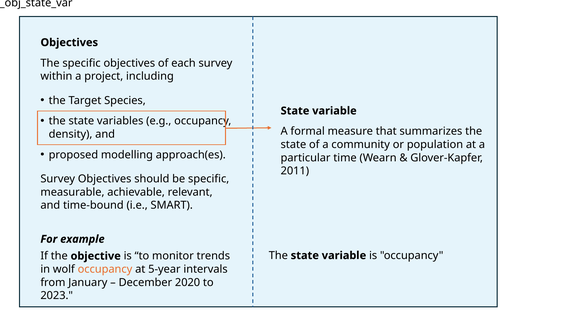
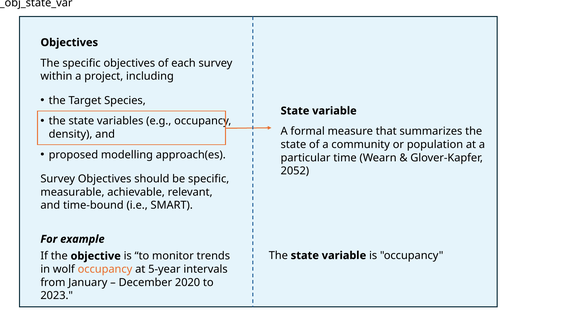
2011: 2011 -> 2052
